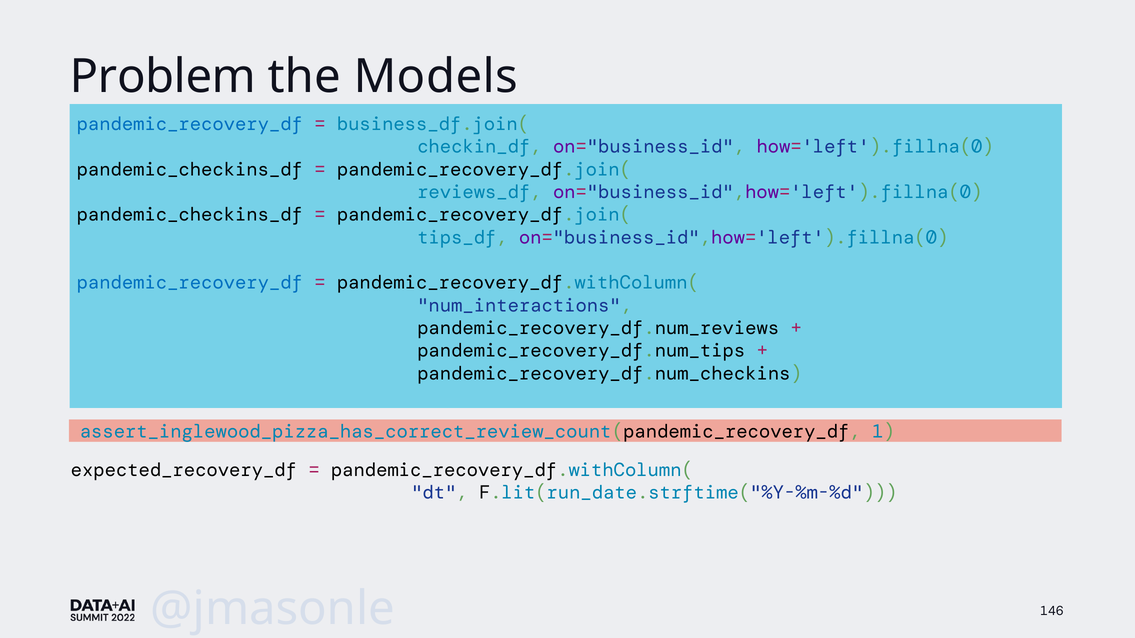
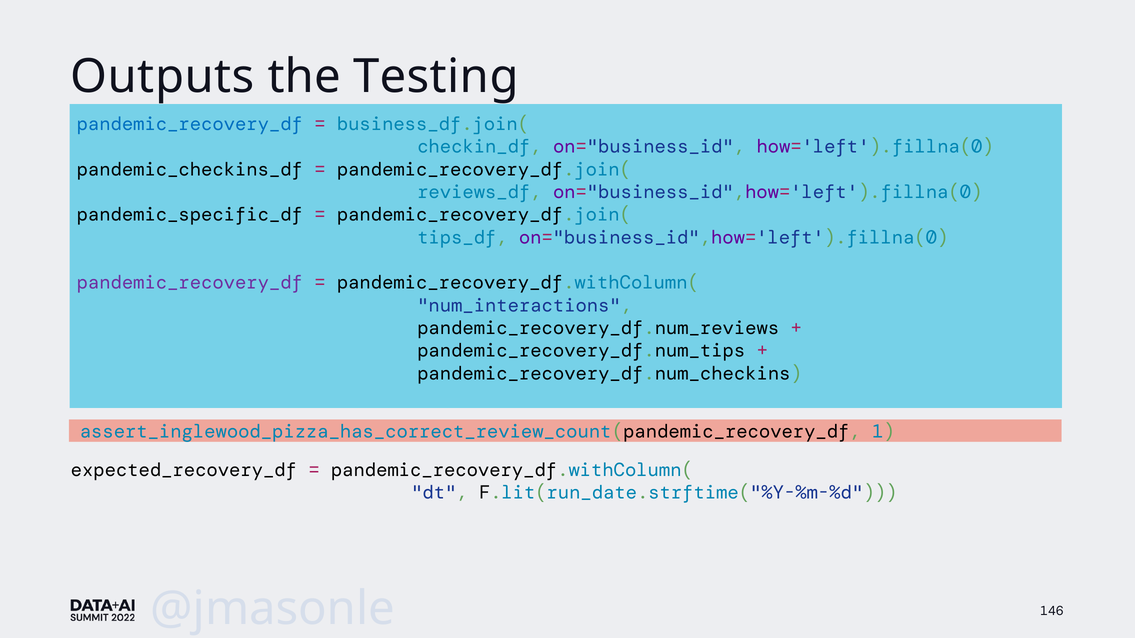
Problem: Problem -> Outputs
Models: Models -> Testing
pandemic_checkins_df at (190, 215): pandemic_checkins_df -> pandemic_specific_df
pandemic_recovery_df at (190, 283) colour: blue -> purple
